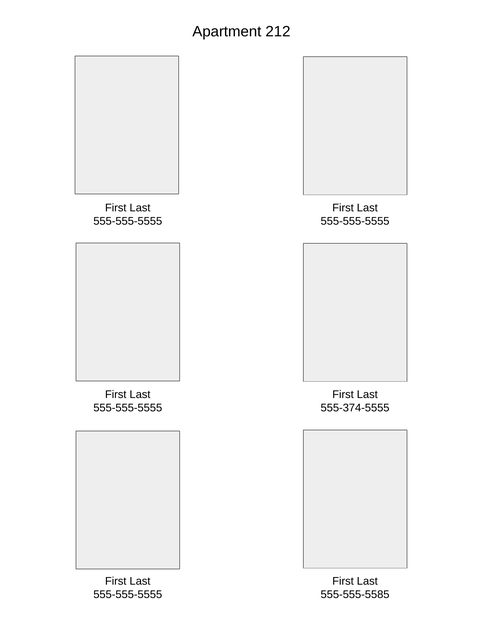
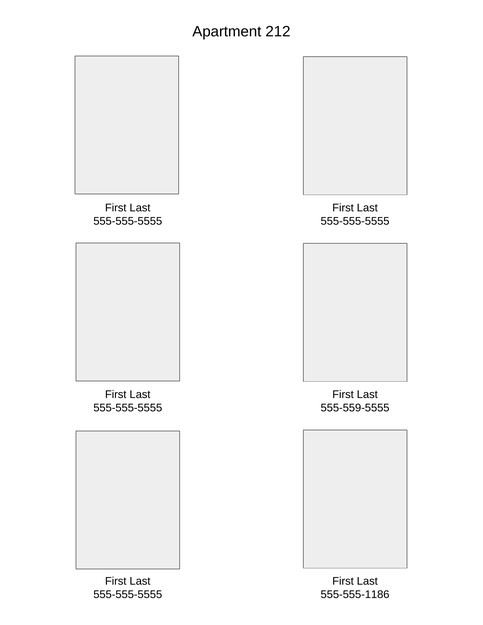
555-374-5555: 555-374-5555 -> 555-559-5555
555-555-5585: 555-555-5585 -> 555-555-1186
